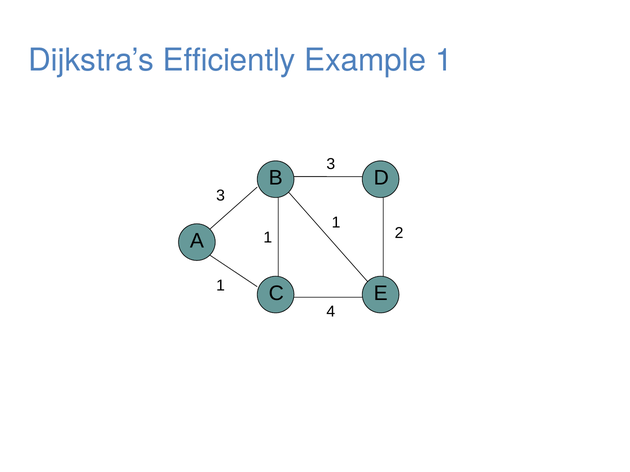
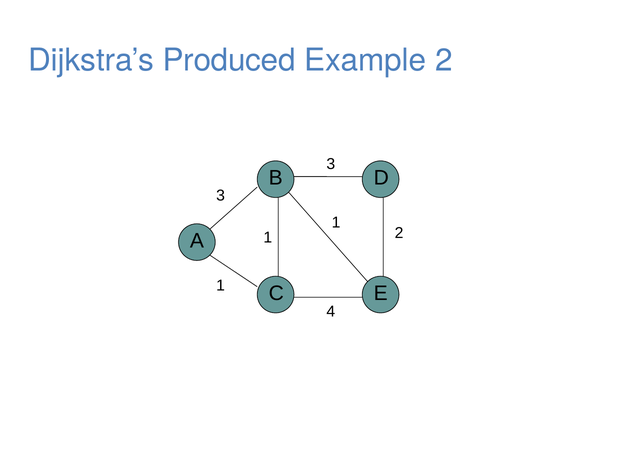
Efficiently: Efficiently -> Produced
Example 1: 1 -> 2
